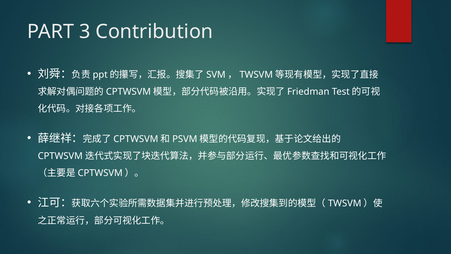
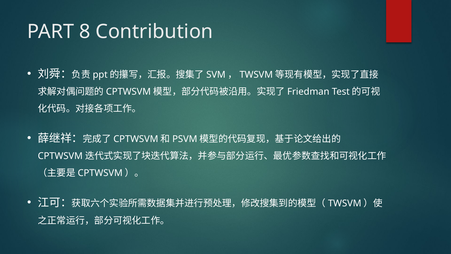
3: 3 -> 8
